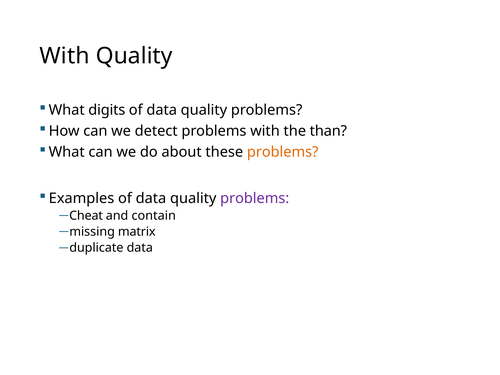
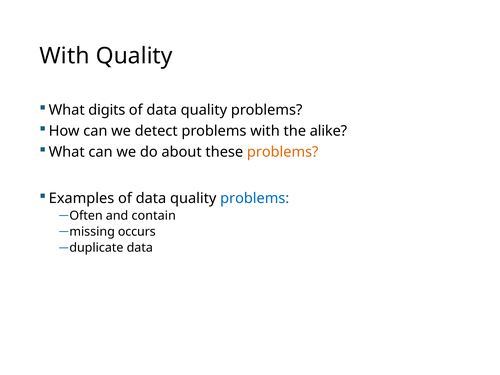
than: than -> alike
problems at (255, 198) colour: purple -> blue
Cheat: Cheat -> Often
matrix: matrix -> occurs
